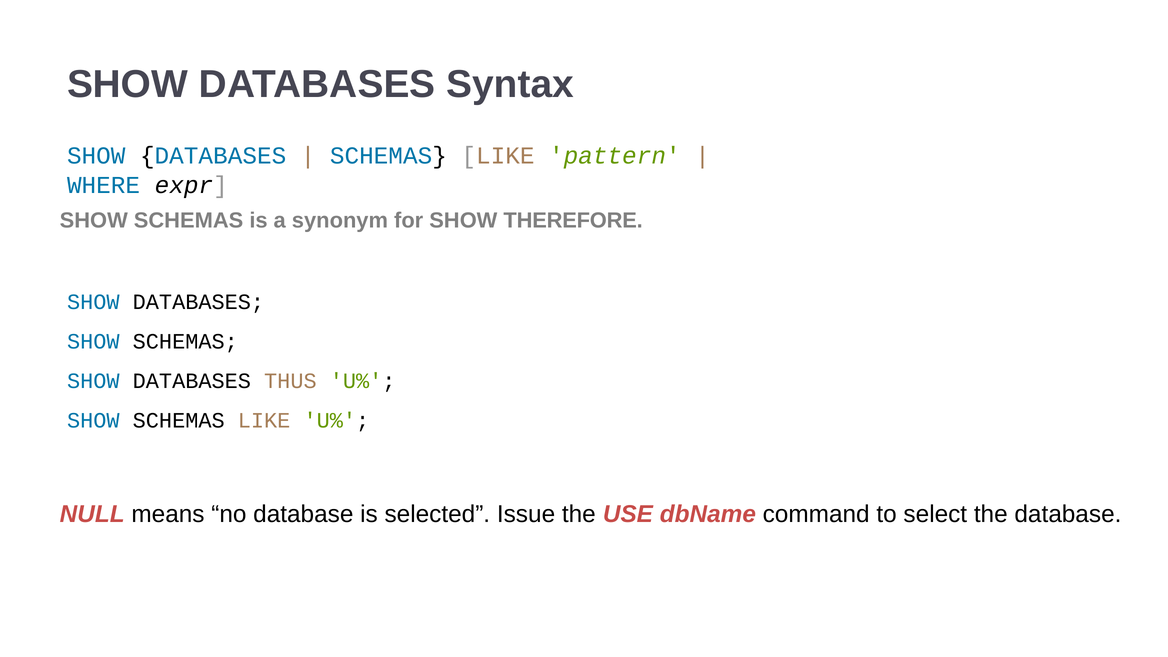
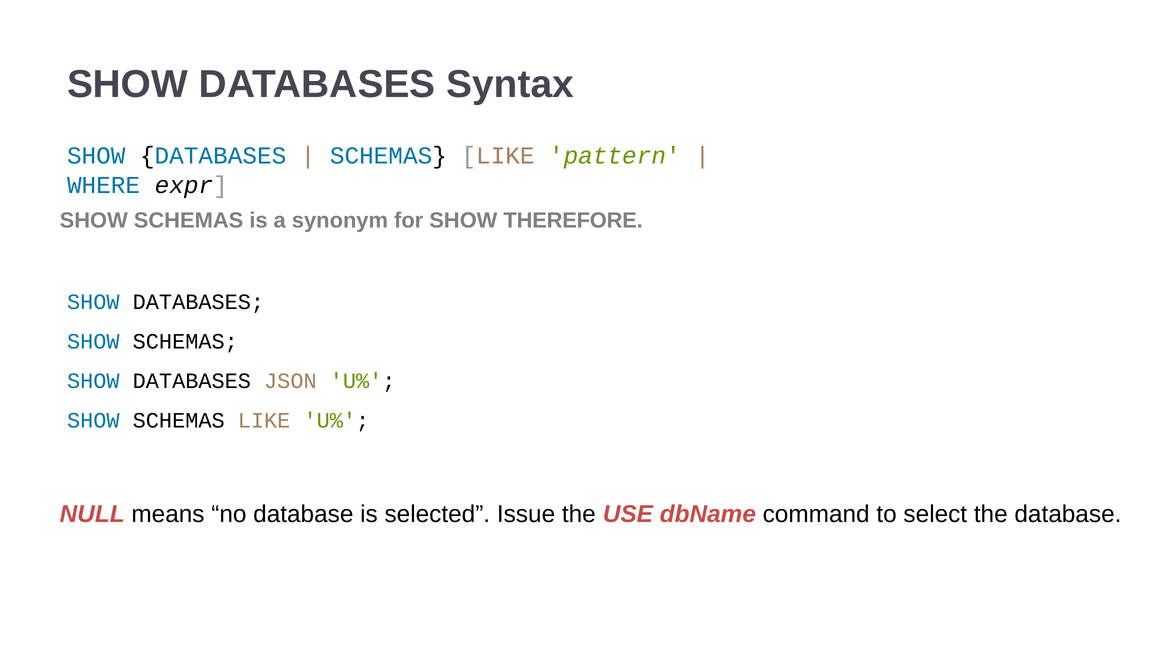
THUS: THUS -> JSON
